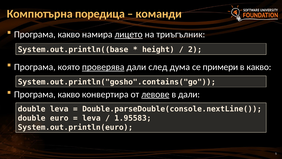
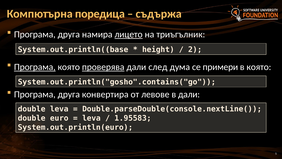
команди: команди -> съдържа
какво at (69, 34): какво -> друга
Програма at (35, 67) underline: none -> present
в какво: какво -> която
какво at (69, 94): какво -> друга
левове underline: present -> none
